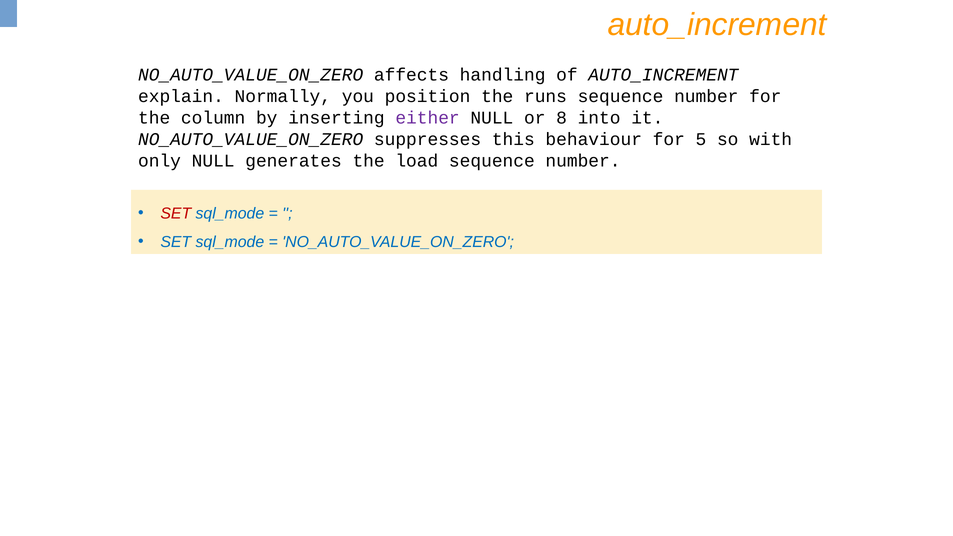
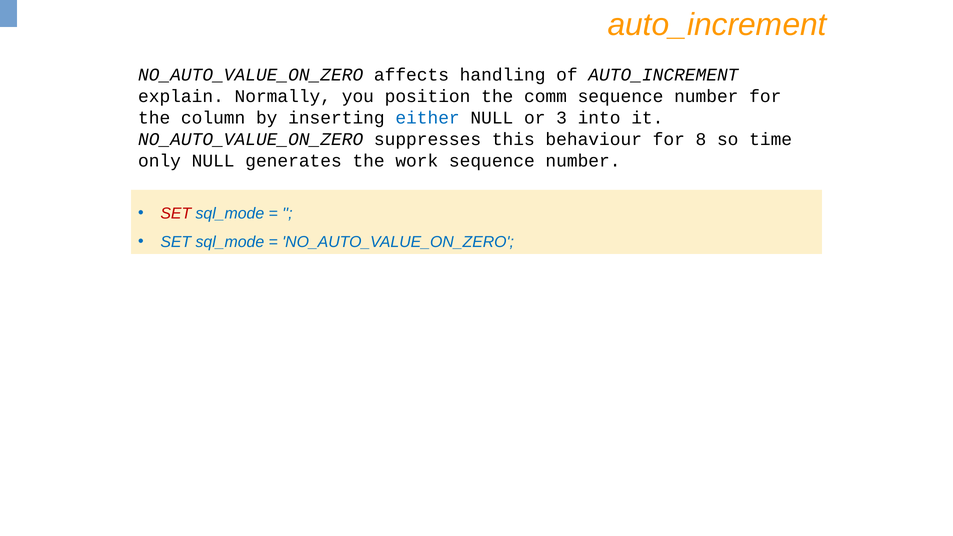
runs: runs -> comm
either colour: purple -> blue
8: 8 -> 3
5: 5 -> 8
with: with -> time
load: load -> work
